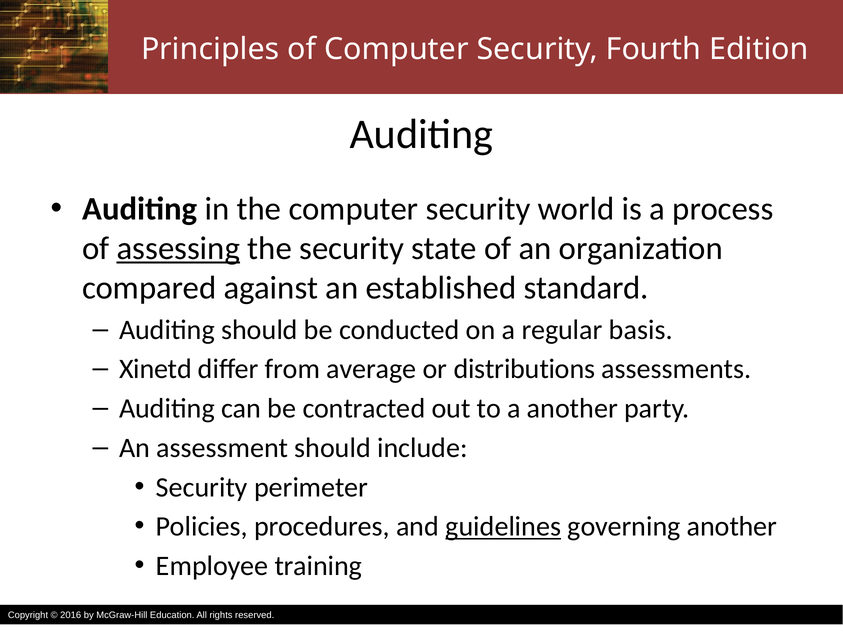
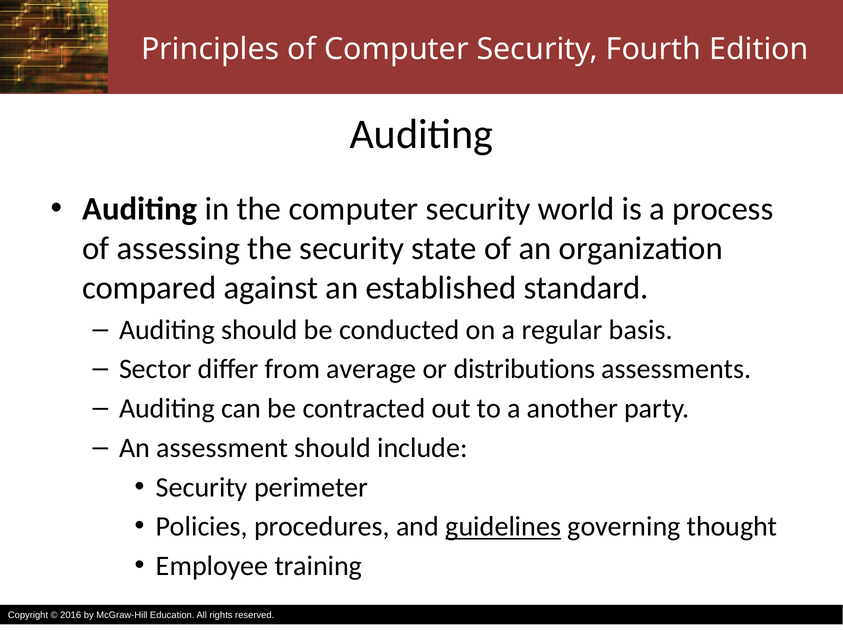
assessing underline: present -> none
Xinetd: Xinetd -> Sector
governing another: another -> thought
